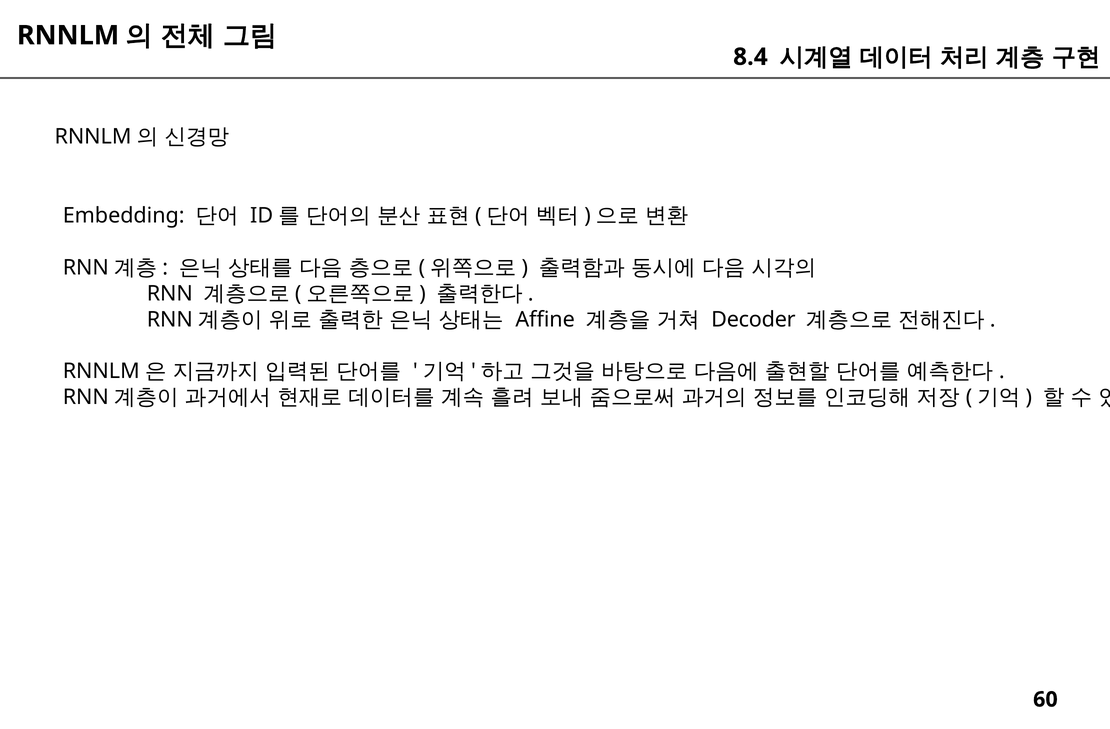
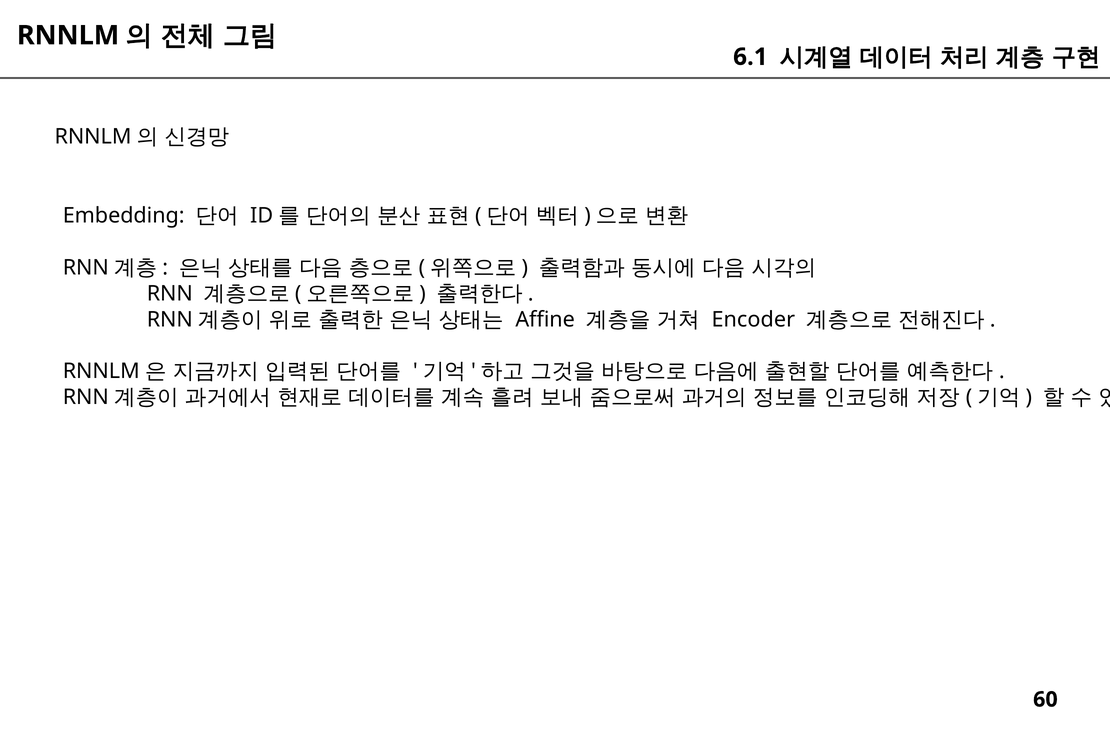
8.4: 8.4 -> 6.1
Decoder: Decoder -> Encoder
